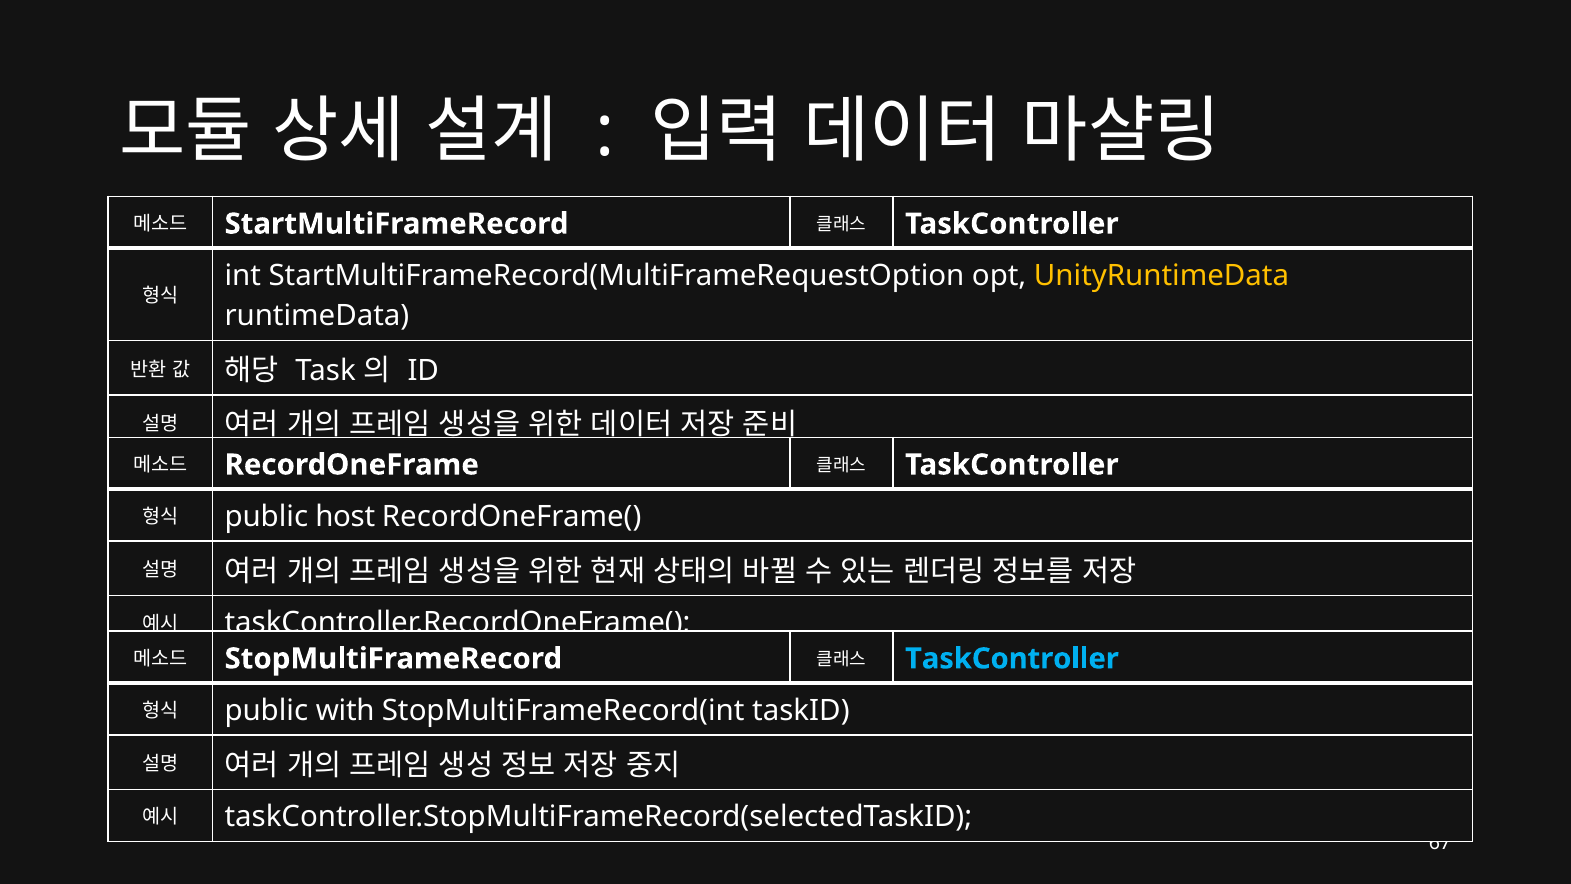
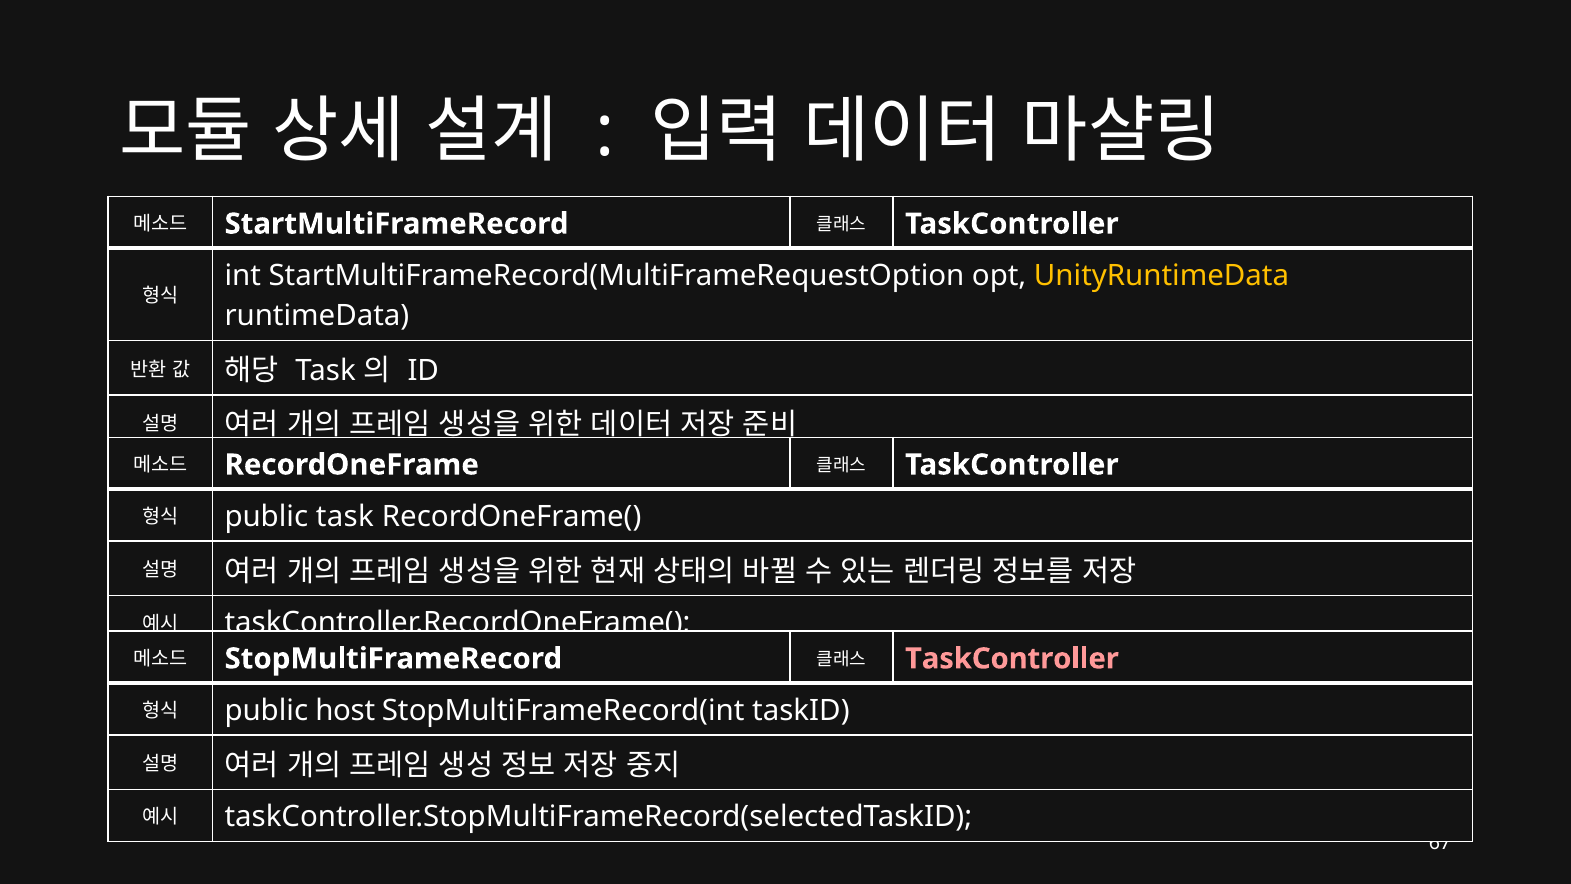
public host: host -> task
TaskController at (1012, 658) colour: light blue -> pink
with: with -> host
